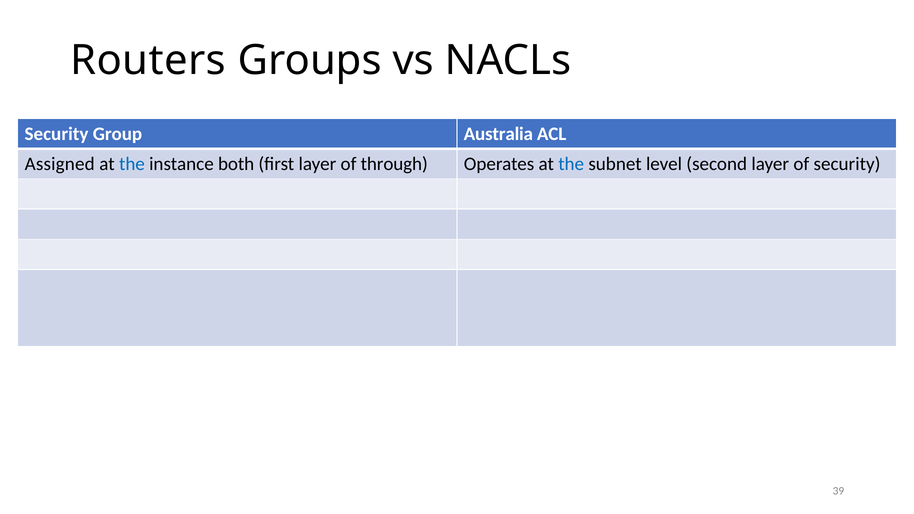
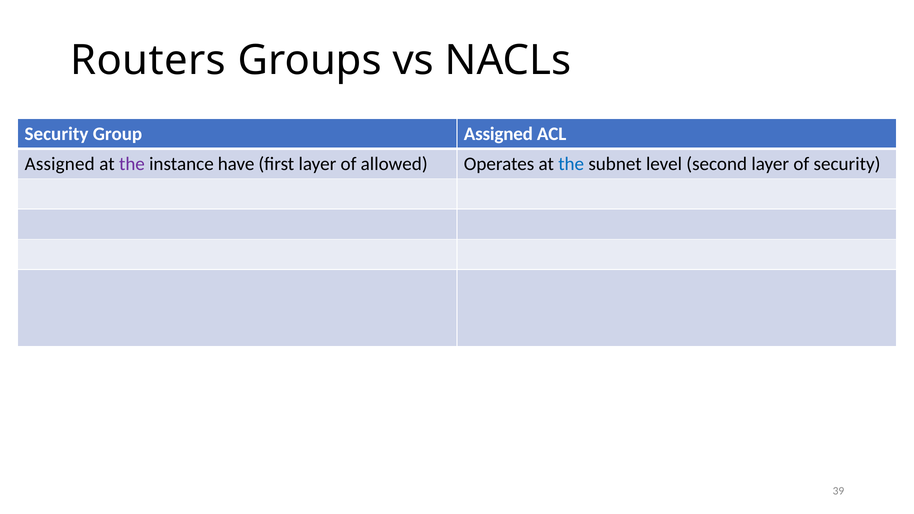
Group Australia: Australia -> Assigned
the at (132, 164) colour: blue -> purple
both: both -> have
through: through -> allowed
